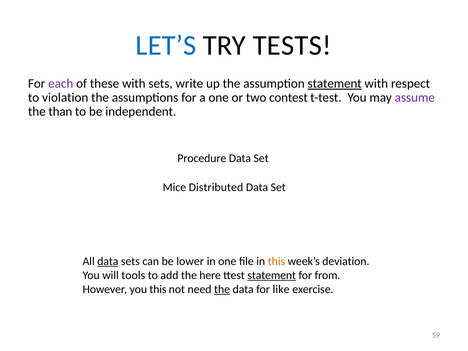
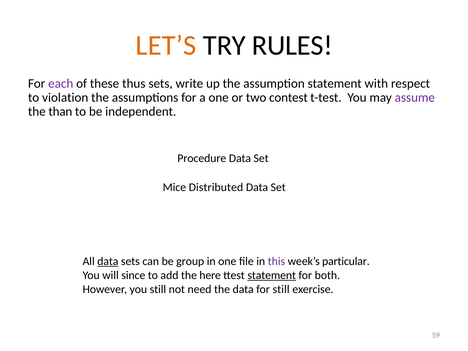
LET’S colour: blue -> orange
TESTS: TESTS -> RULES
these with: with -> thus
statement at (335, 84) underline: present -> none
lower: lower -> group
this at (276, 261) colour: orange -> purple
deviation: deviation -> particular
tools: tools -> since
from: from -> both
you this: this -> still
the at (222, 289) underline: present -> none
for like: like -> still
